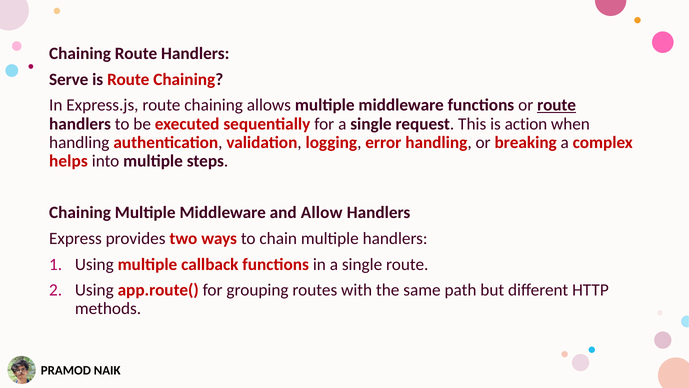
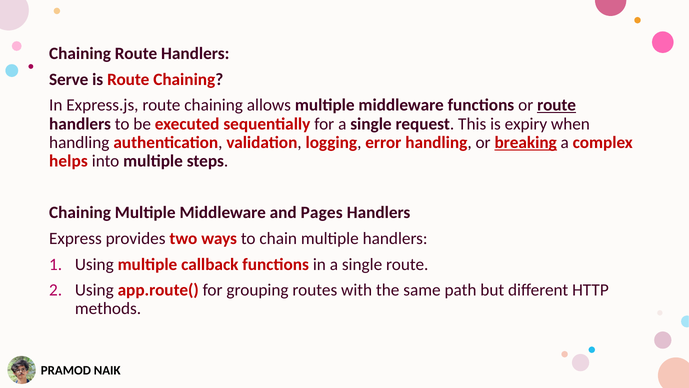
action: action -> expiry
breaking underline: none -> present
Allow: Allow -> Pages
